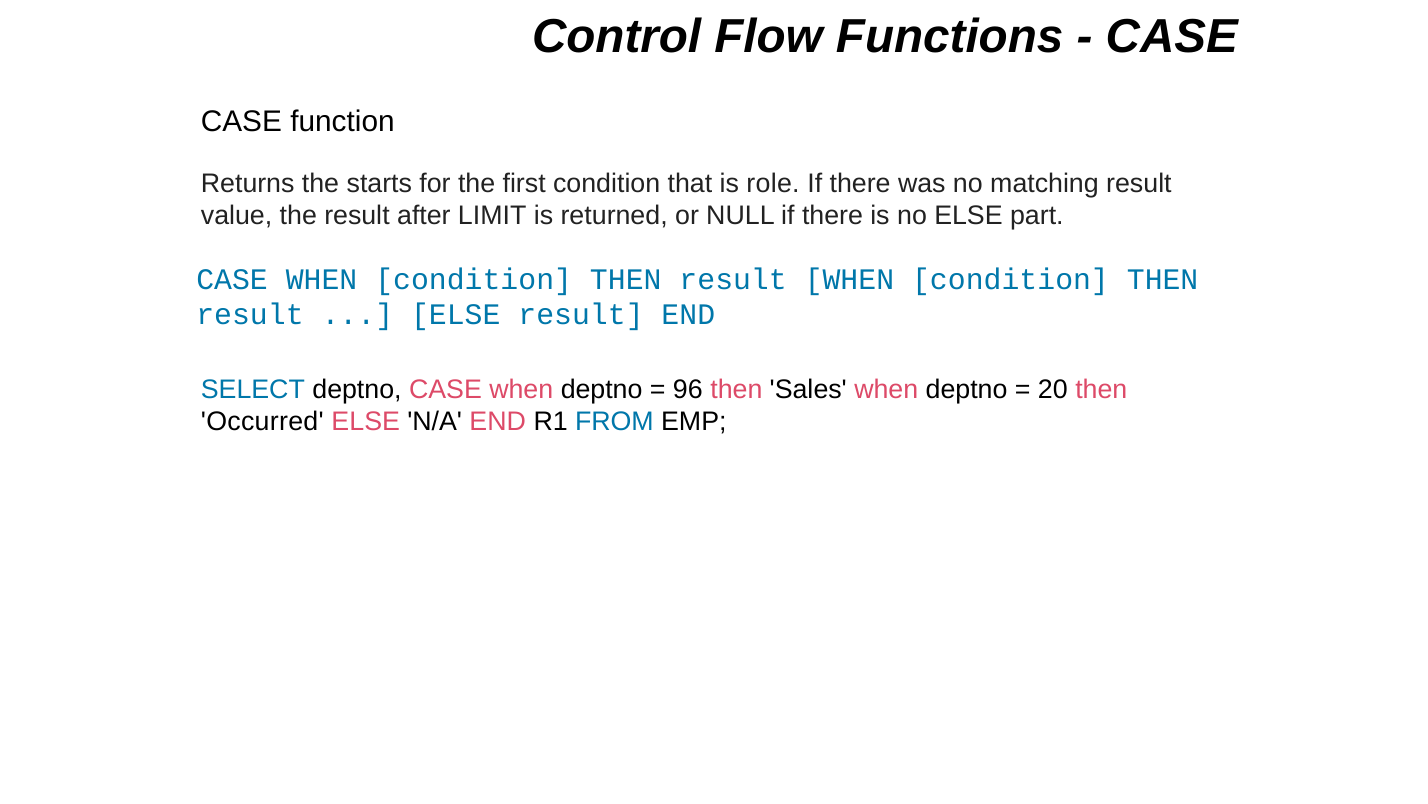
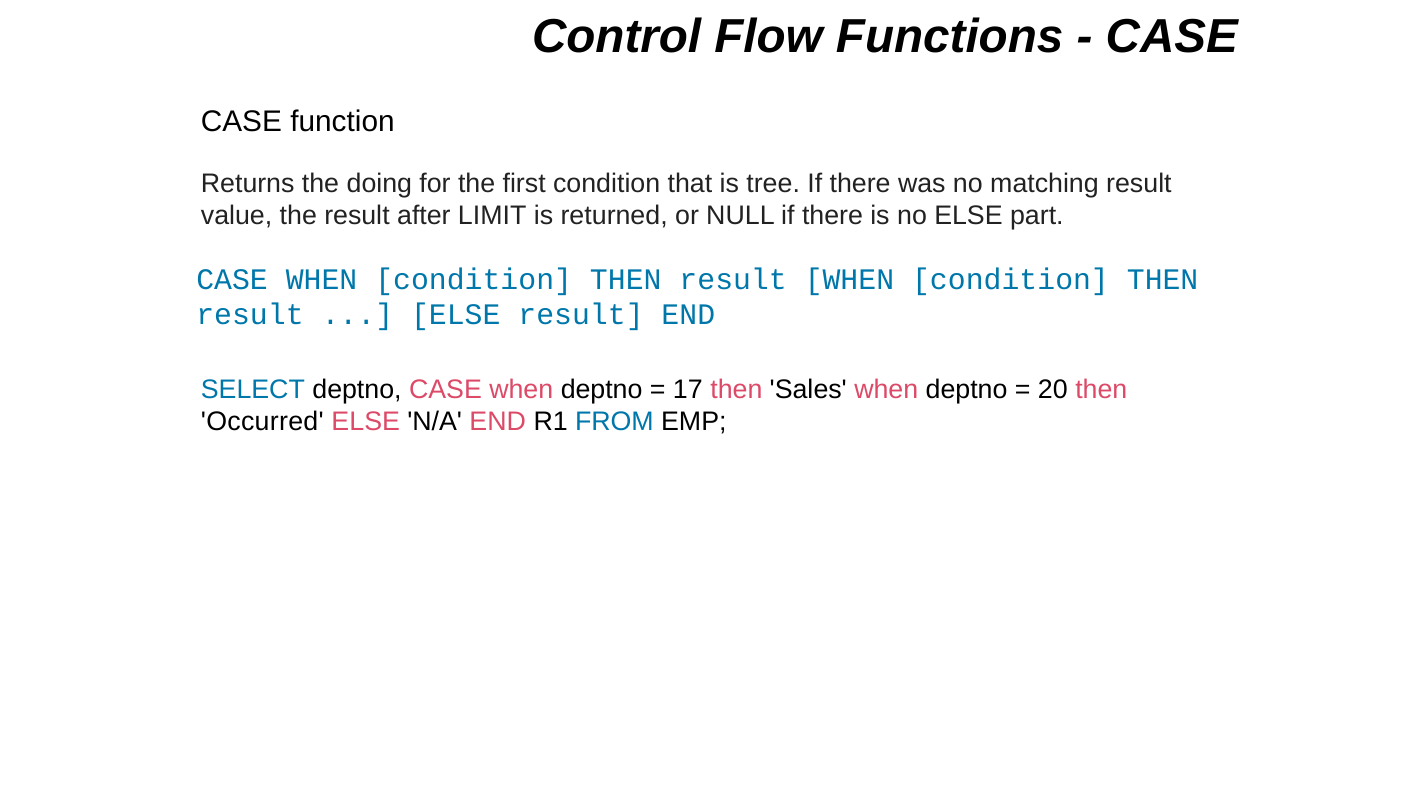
starts: starts -> doing
role: role -> tree
96: 96 -> 17
